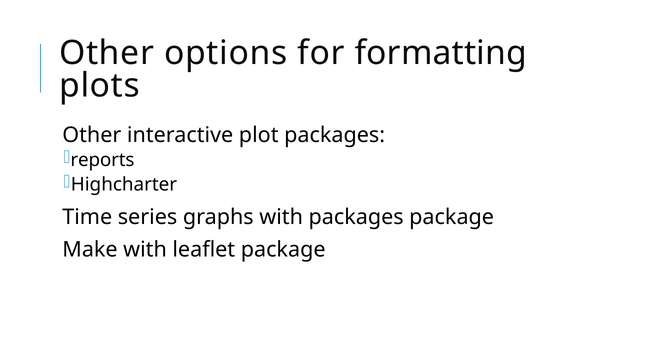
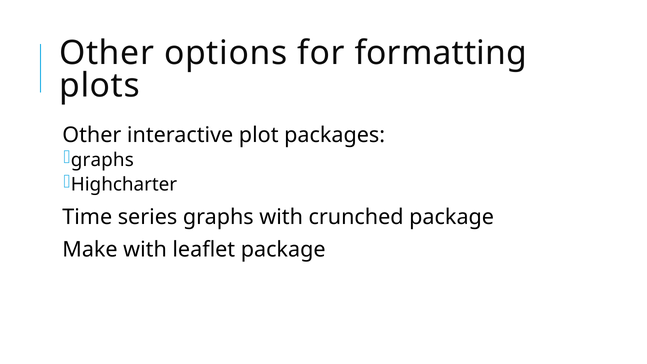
reports at (102, 160): reports -> graphs
with packages: packages -> crunched
